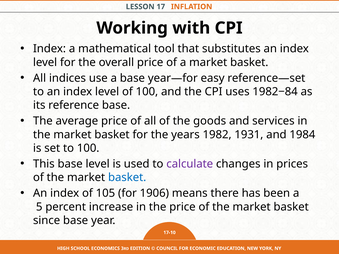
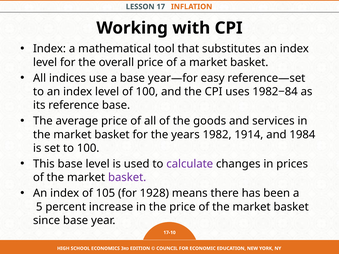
1931: 1931 -> 1914
basket at (127, 178) colour: blue -> purple
1906: 1906 -> 1928
